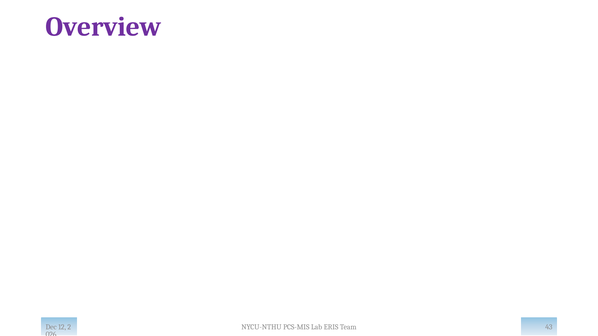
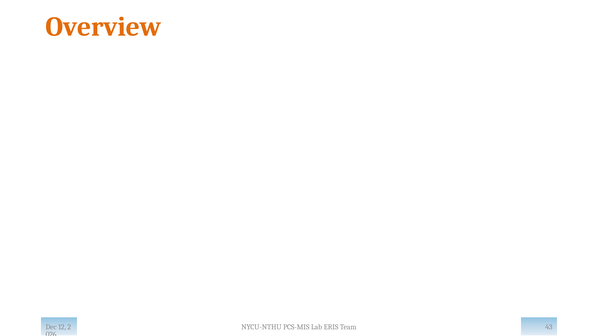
Overview colour: purple -> orange
